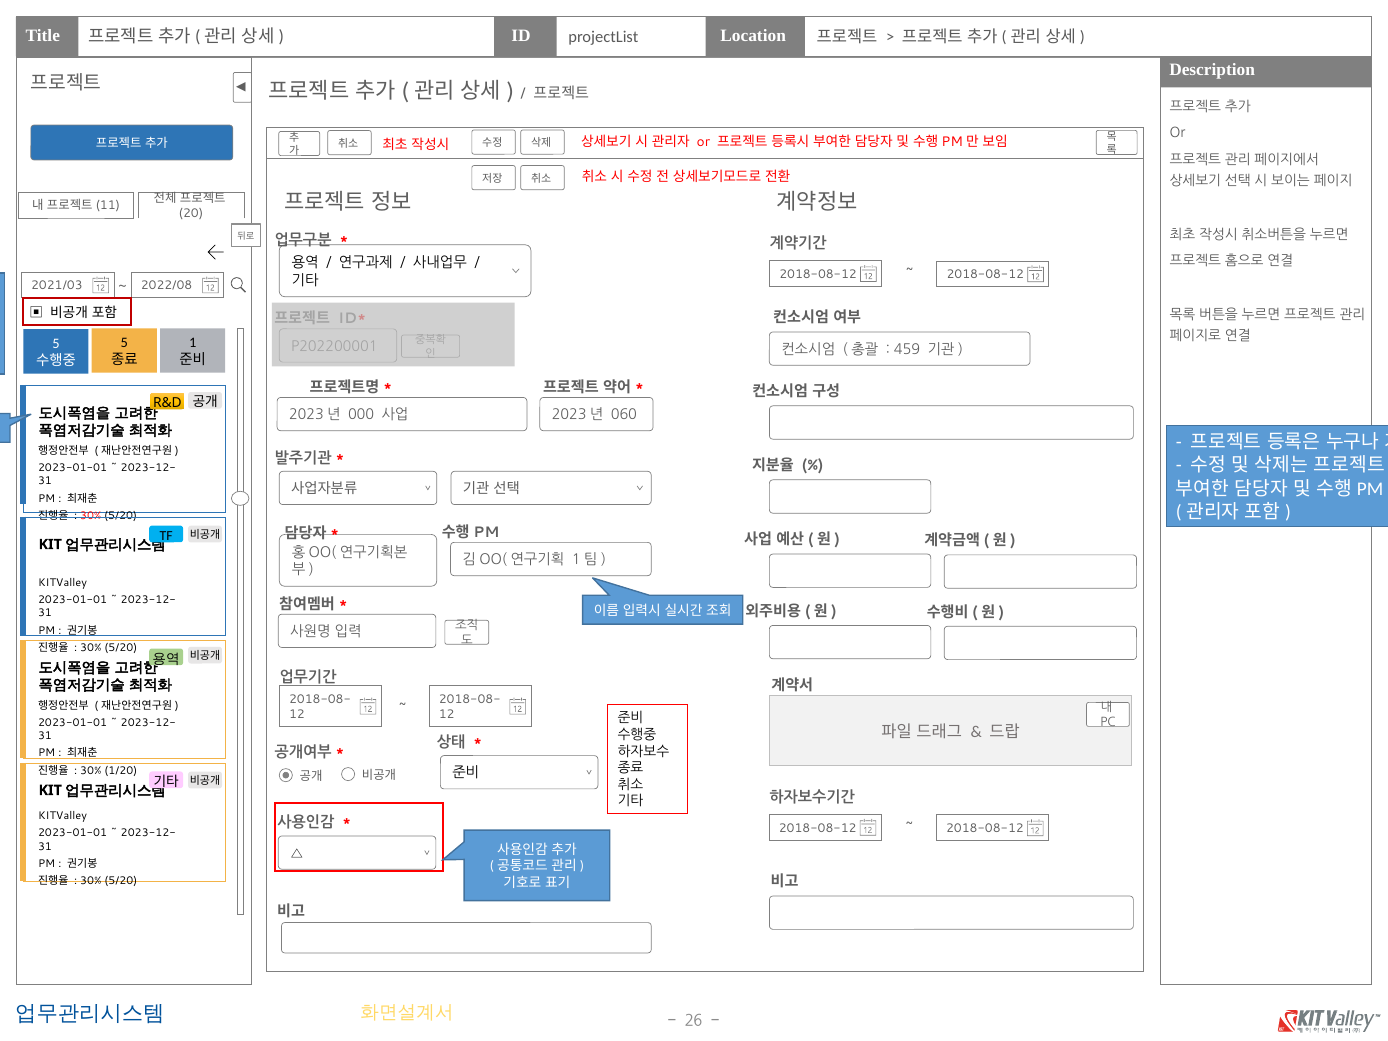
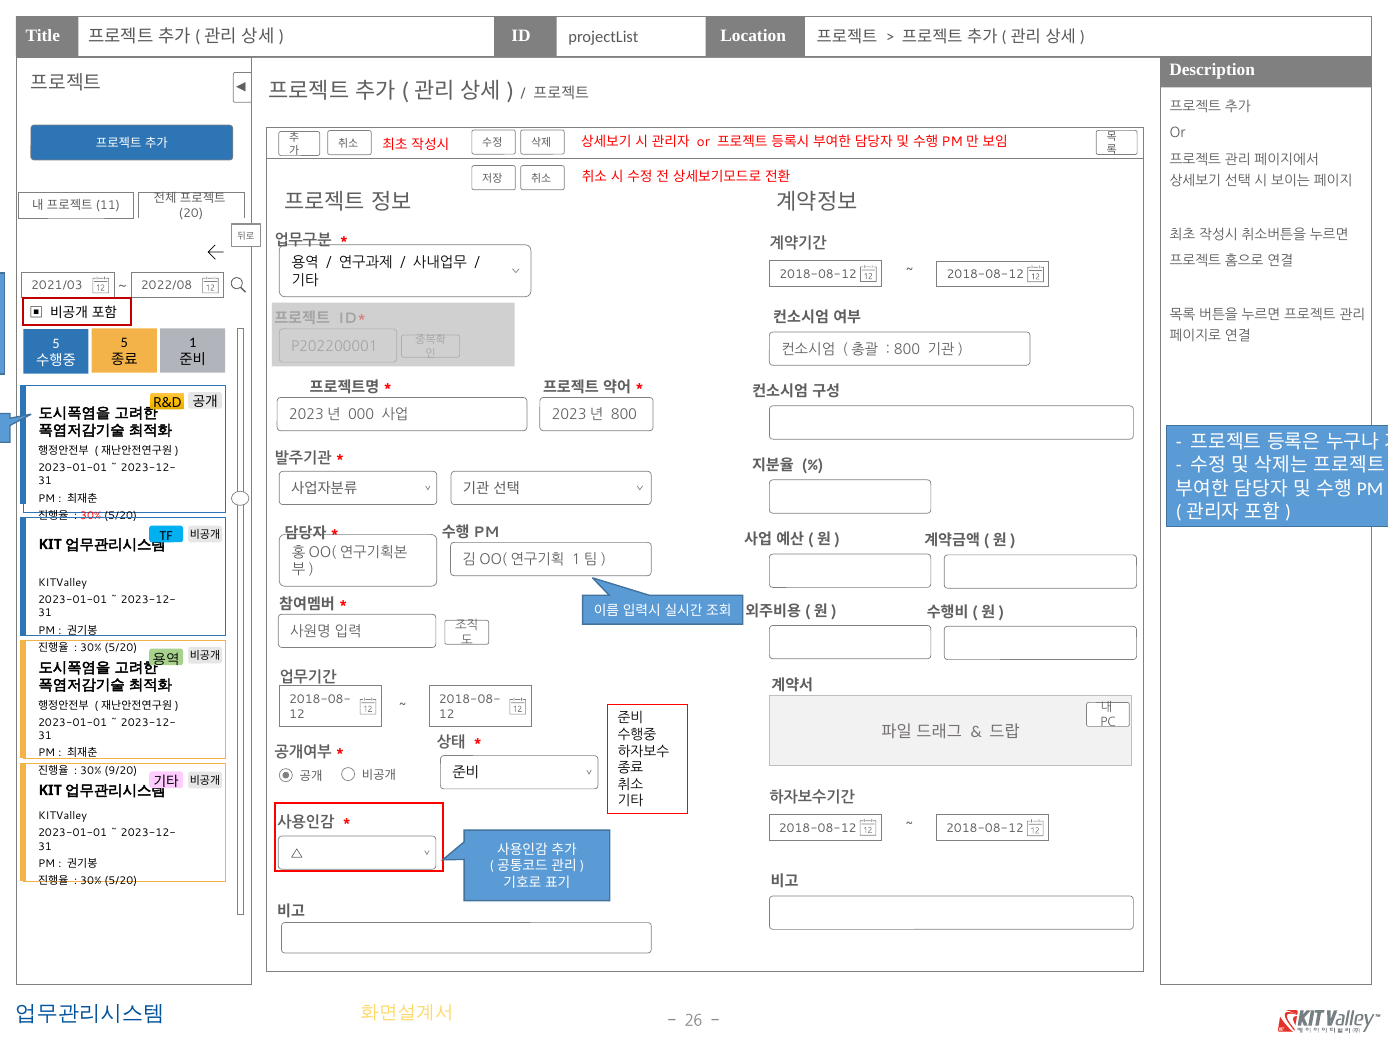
459 at (907, 350): 459 -> 800
060 at (624, 415): 060 -> 800
1/20: 1/20 -> 9/20
